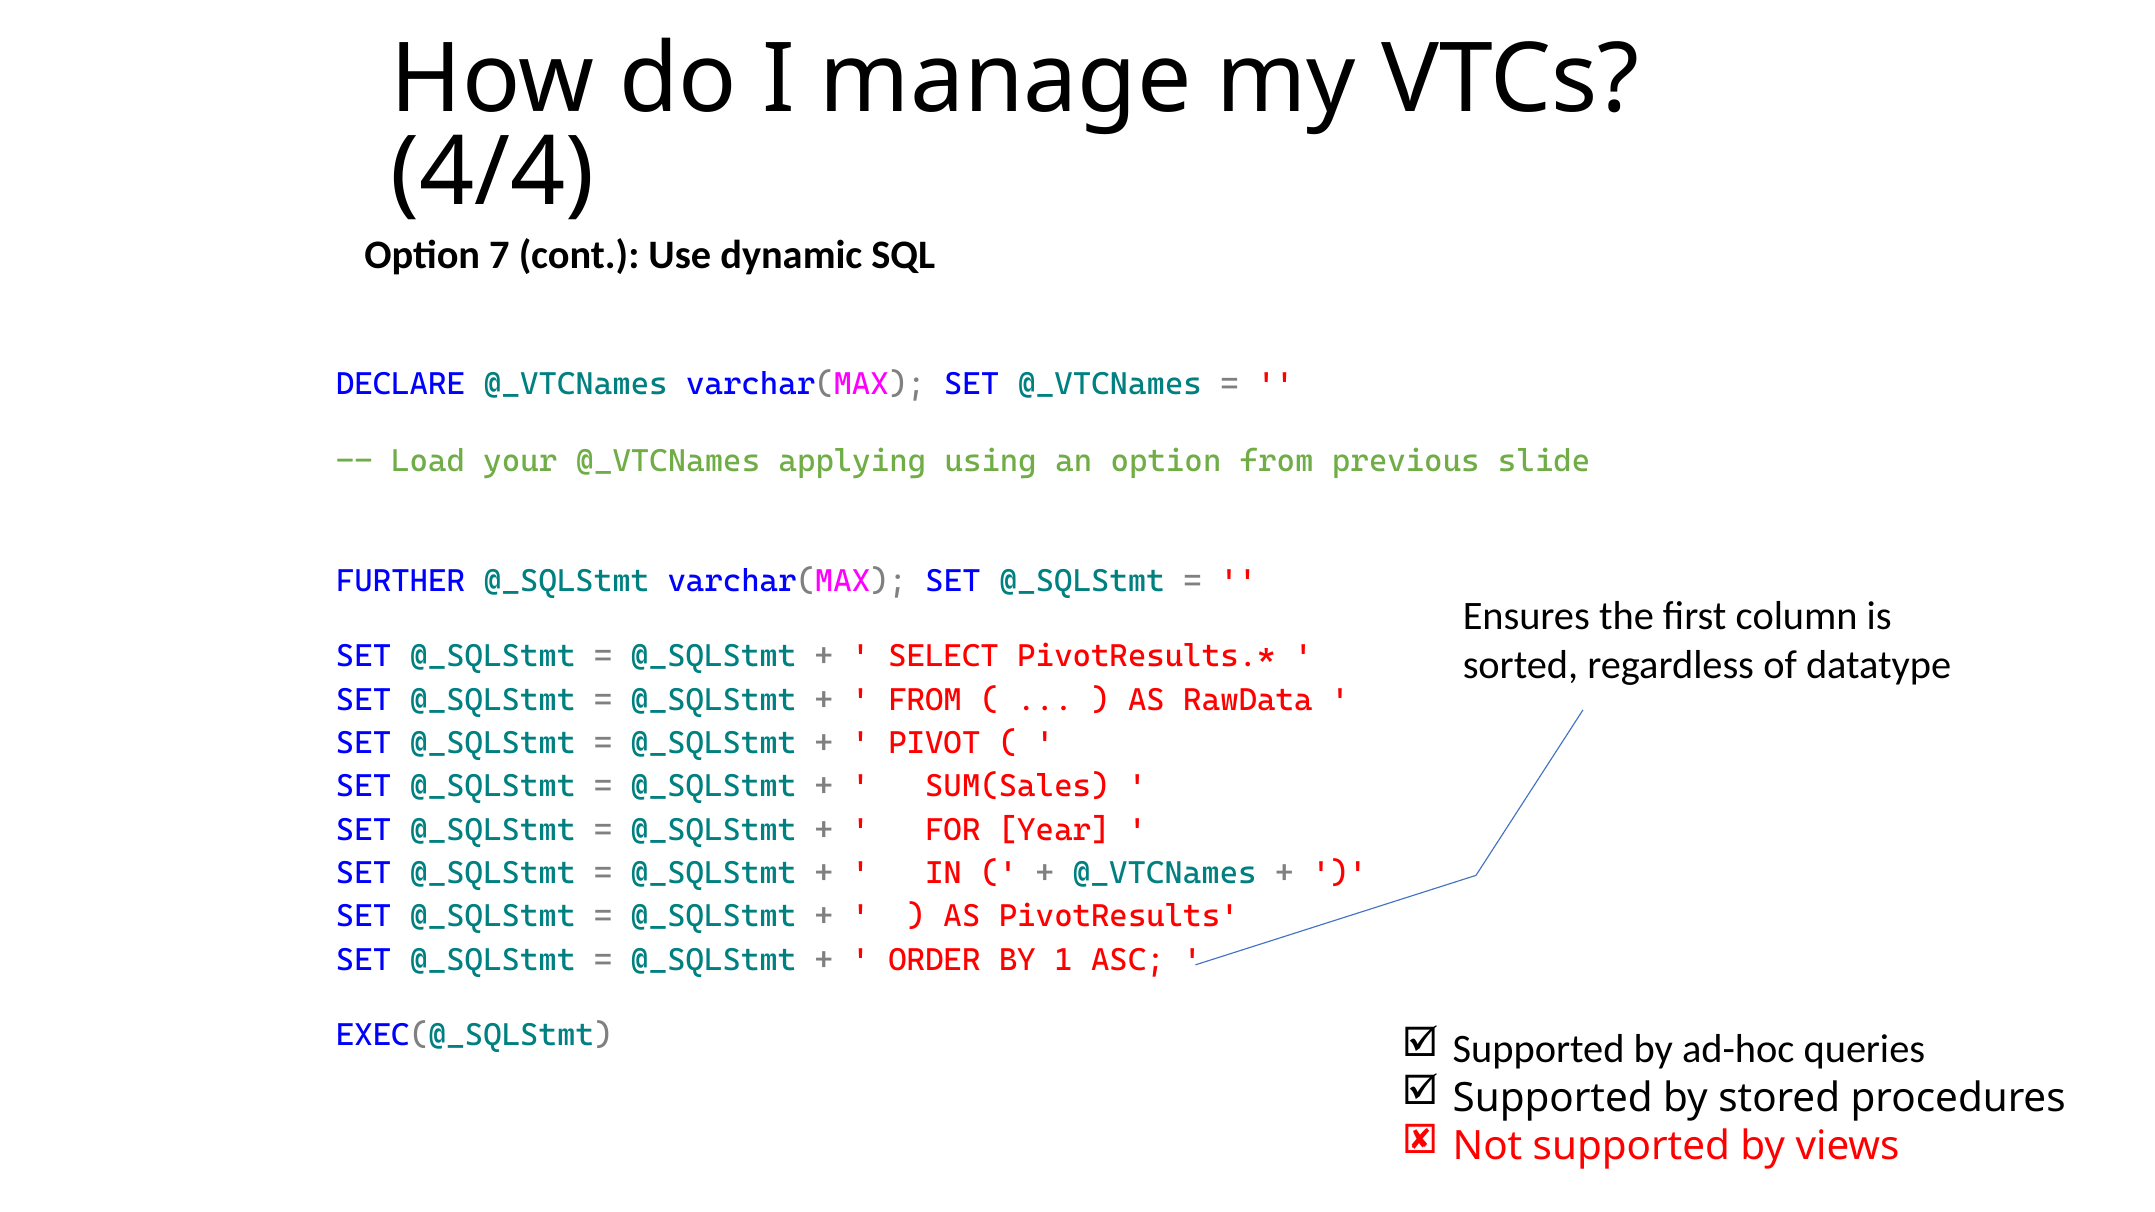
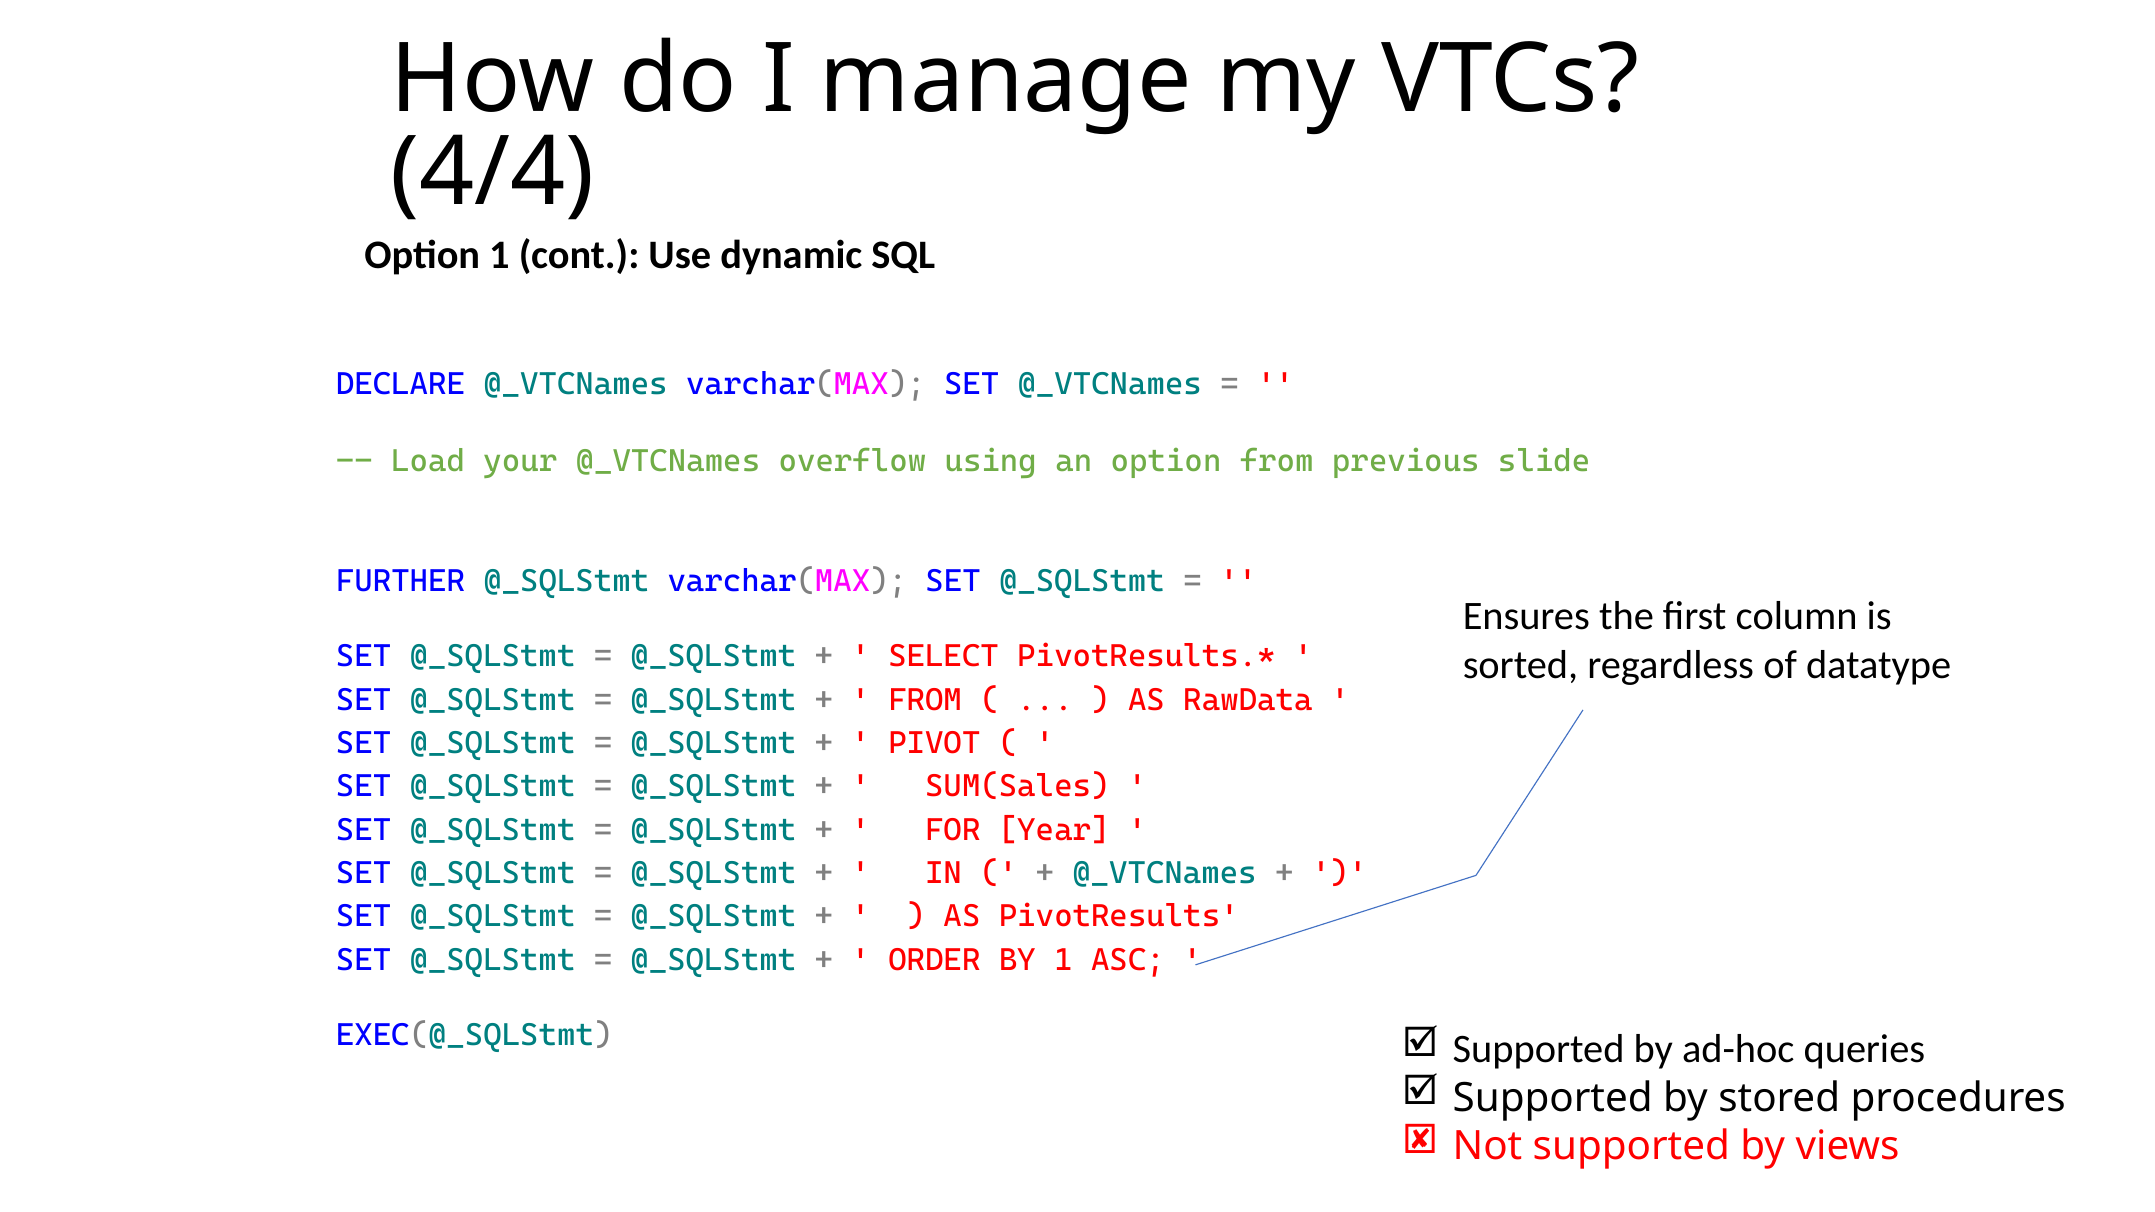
Option 7: 7 -> 1
applying: applying -> overflow
